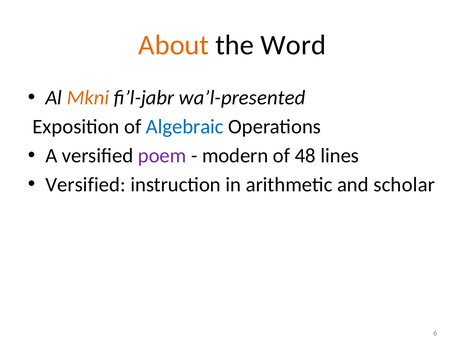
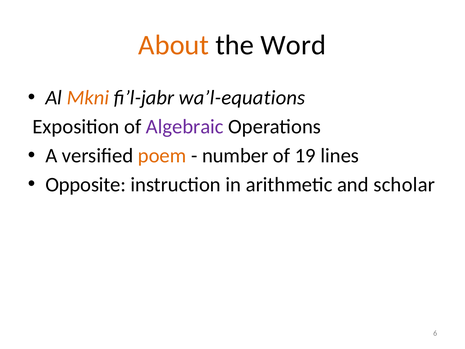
wa’l-presented: wa’l-presented -> wa’l-equations
Algebraic colour: blue -> purple
poem colour: purple -> orange
modern: modern -> number
48: 48 -> 19
Versified at (86, 184): Versified -> Opposite
